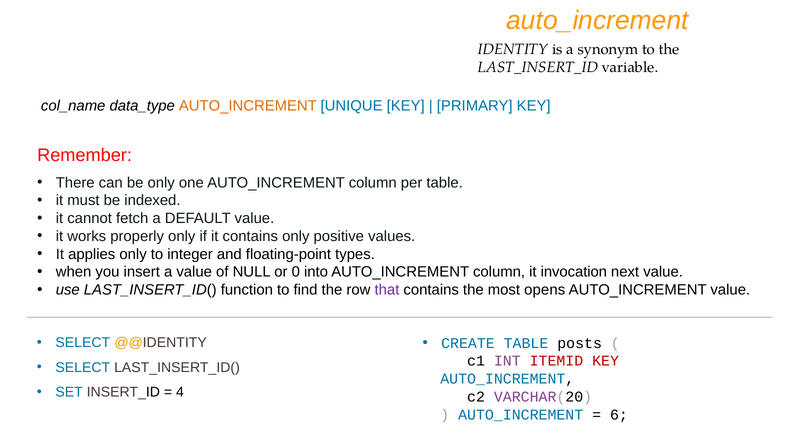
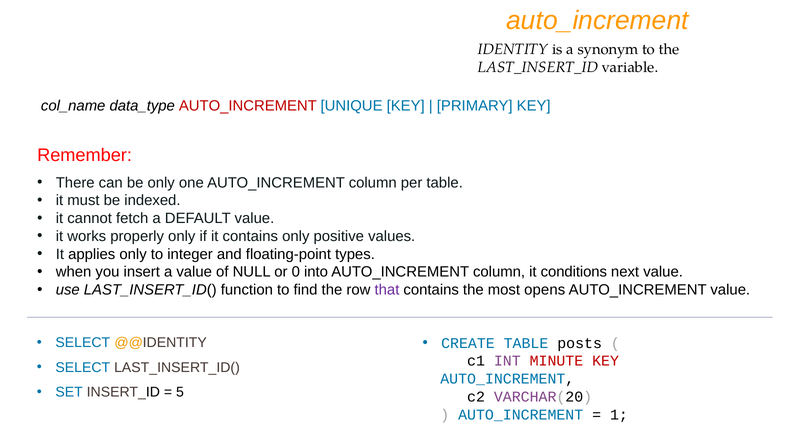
AUTO_INCREMENT at (248, 106) colour: orange -> red
invocation: invocation -> conditions
ITEMID: ITEMID -> MINUTE
4: 4 -> 5
6: 6 -> 1
